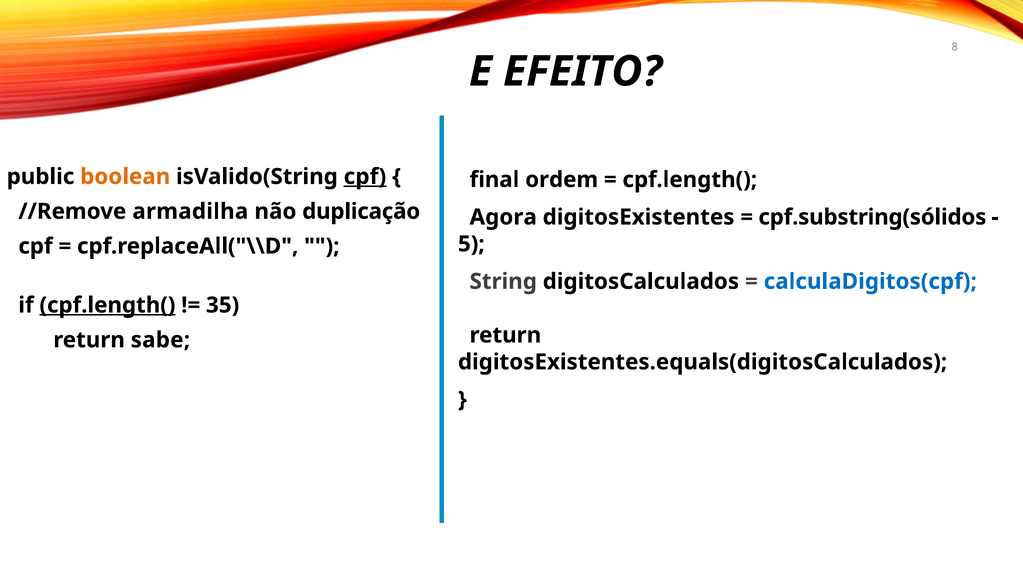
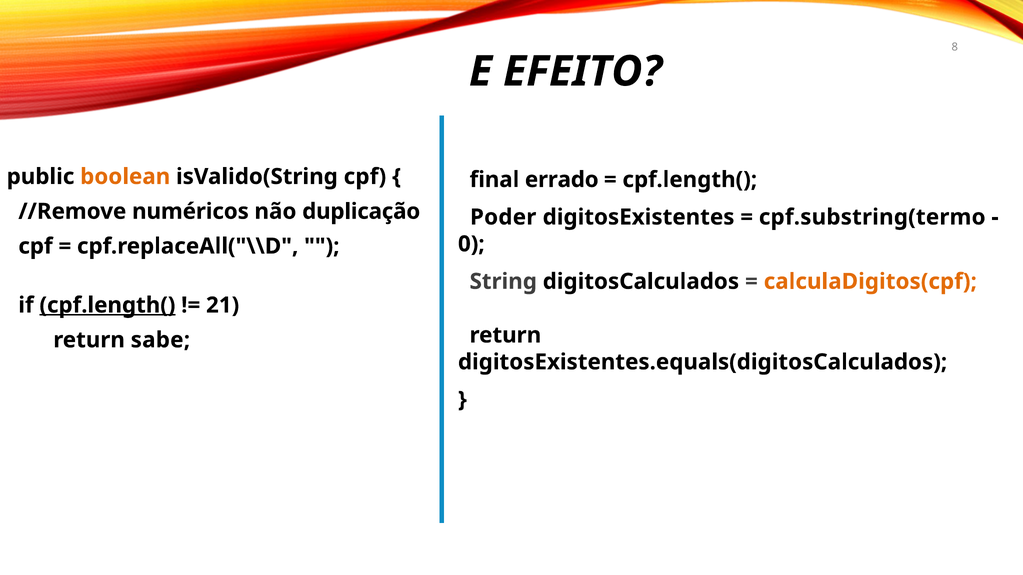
cpf at (365, 177) underline: present -> none
ordem: ordem -> errado
armadilha: armadilha -> numéricos
Agora: Agora -> Poder
cpf.substring(sólidos: cpf.substring(sólidos -> cpf.substring(termo
5: 5 -> 0
calculaDigitos(cpf colour: blue -> orange
35: 35 -> 21
